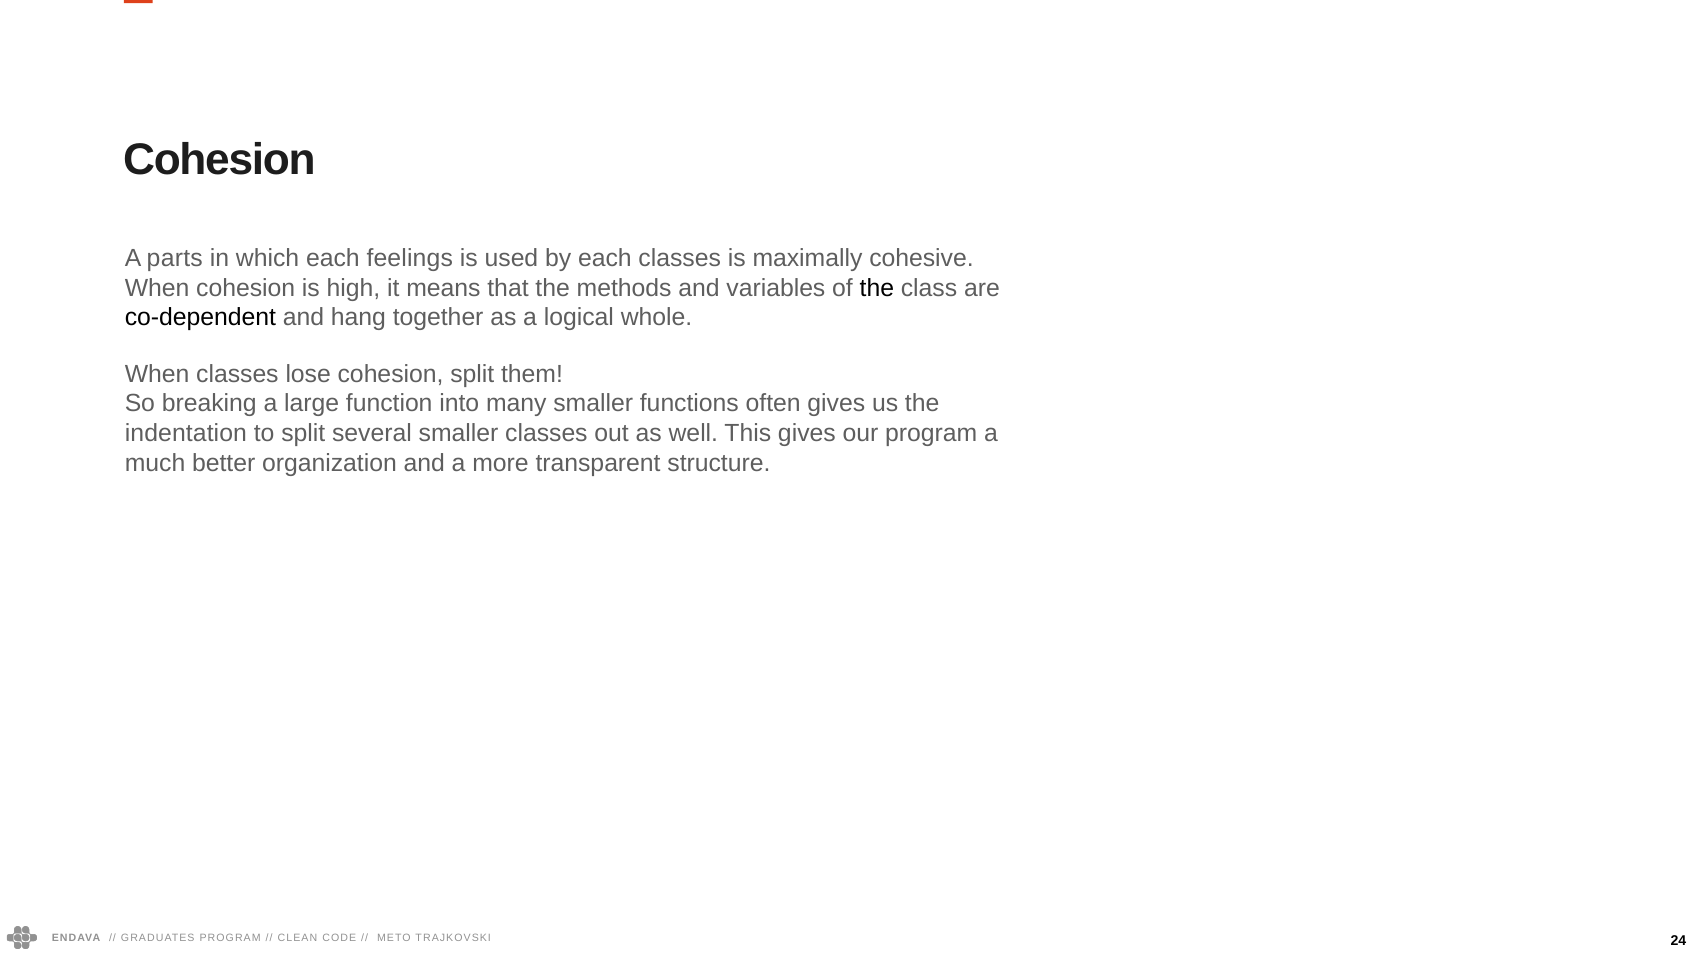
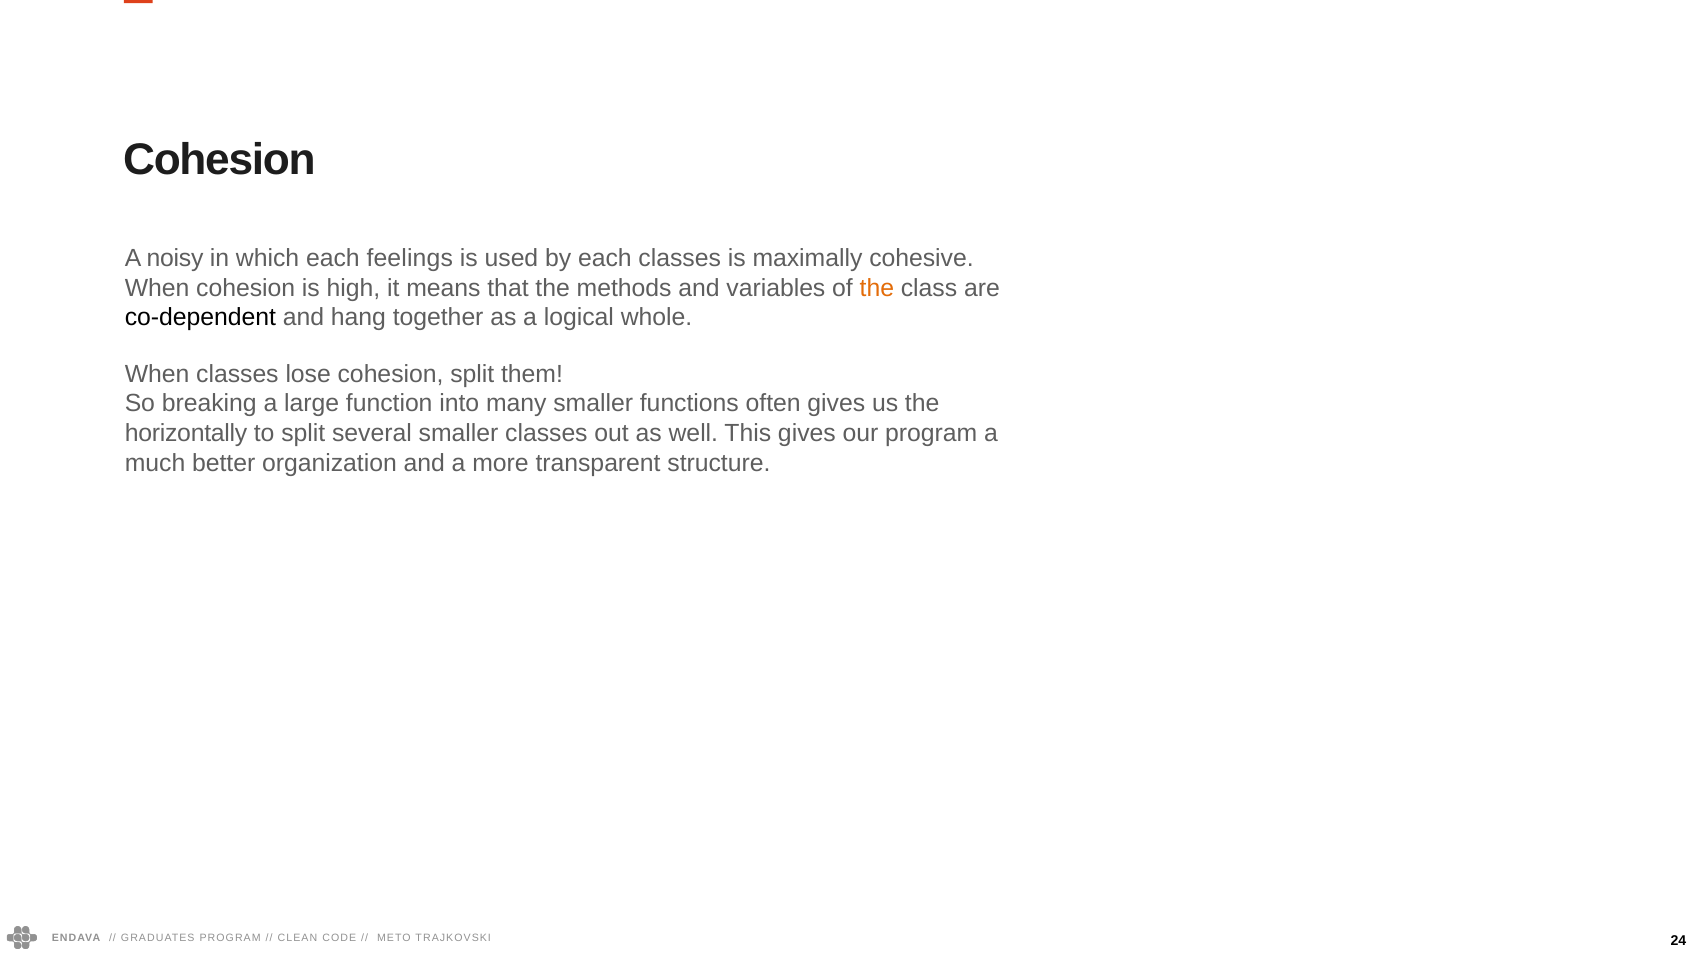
parts: parts -> noisy
the at (877, 288) colour: black -> orange
indentation: indentation -> horizontally
